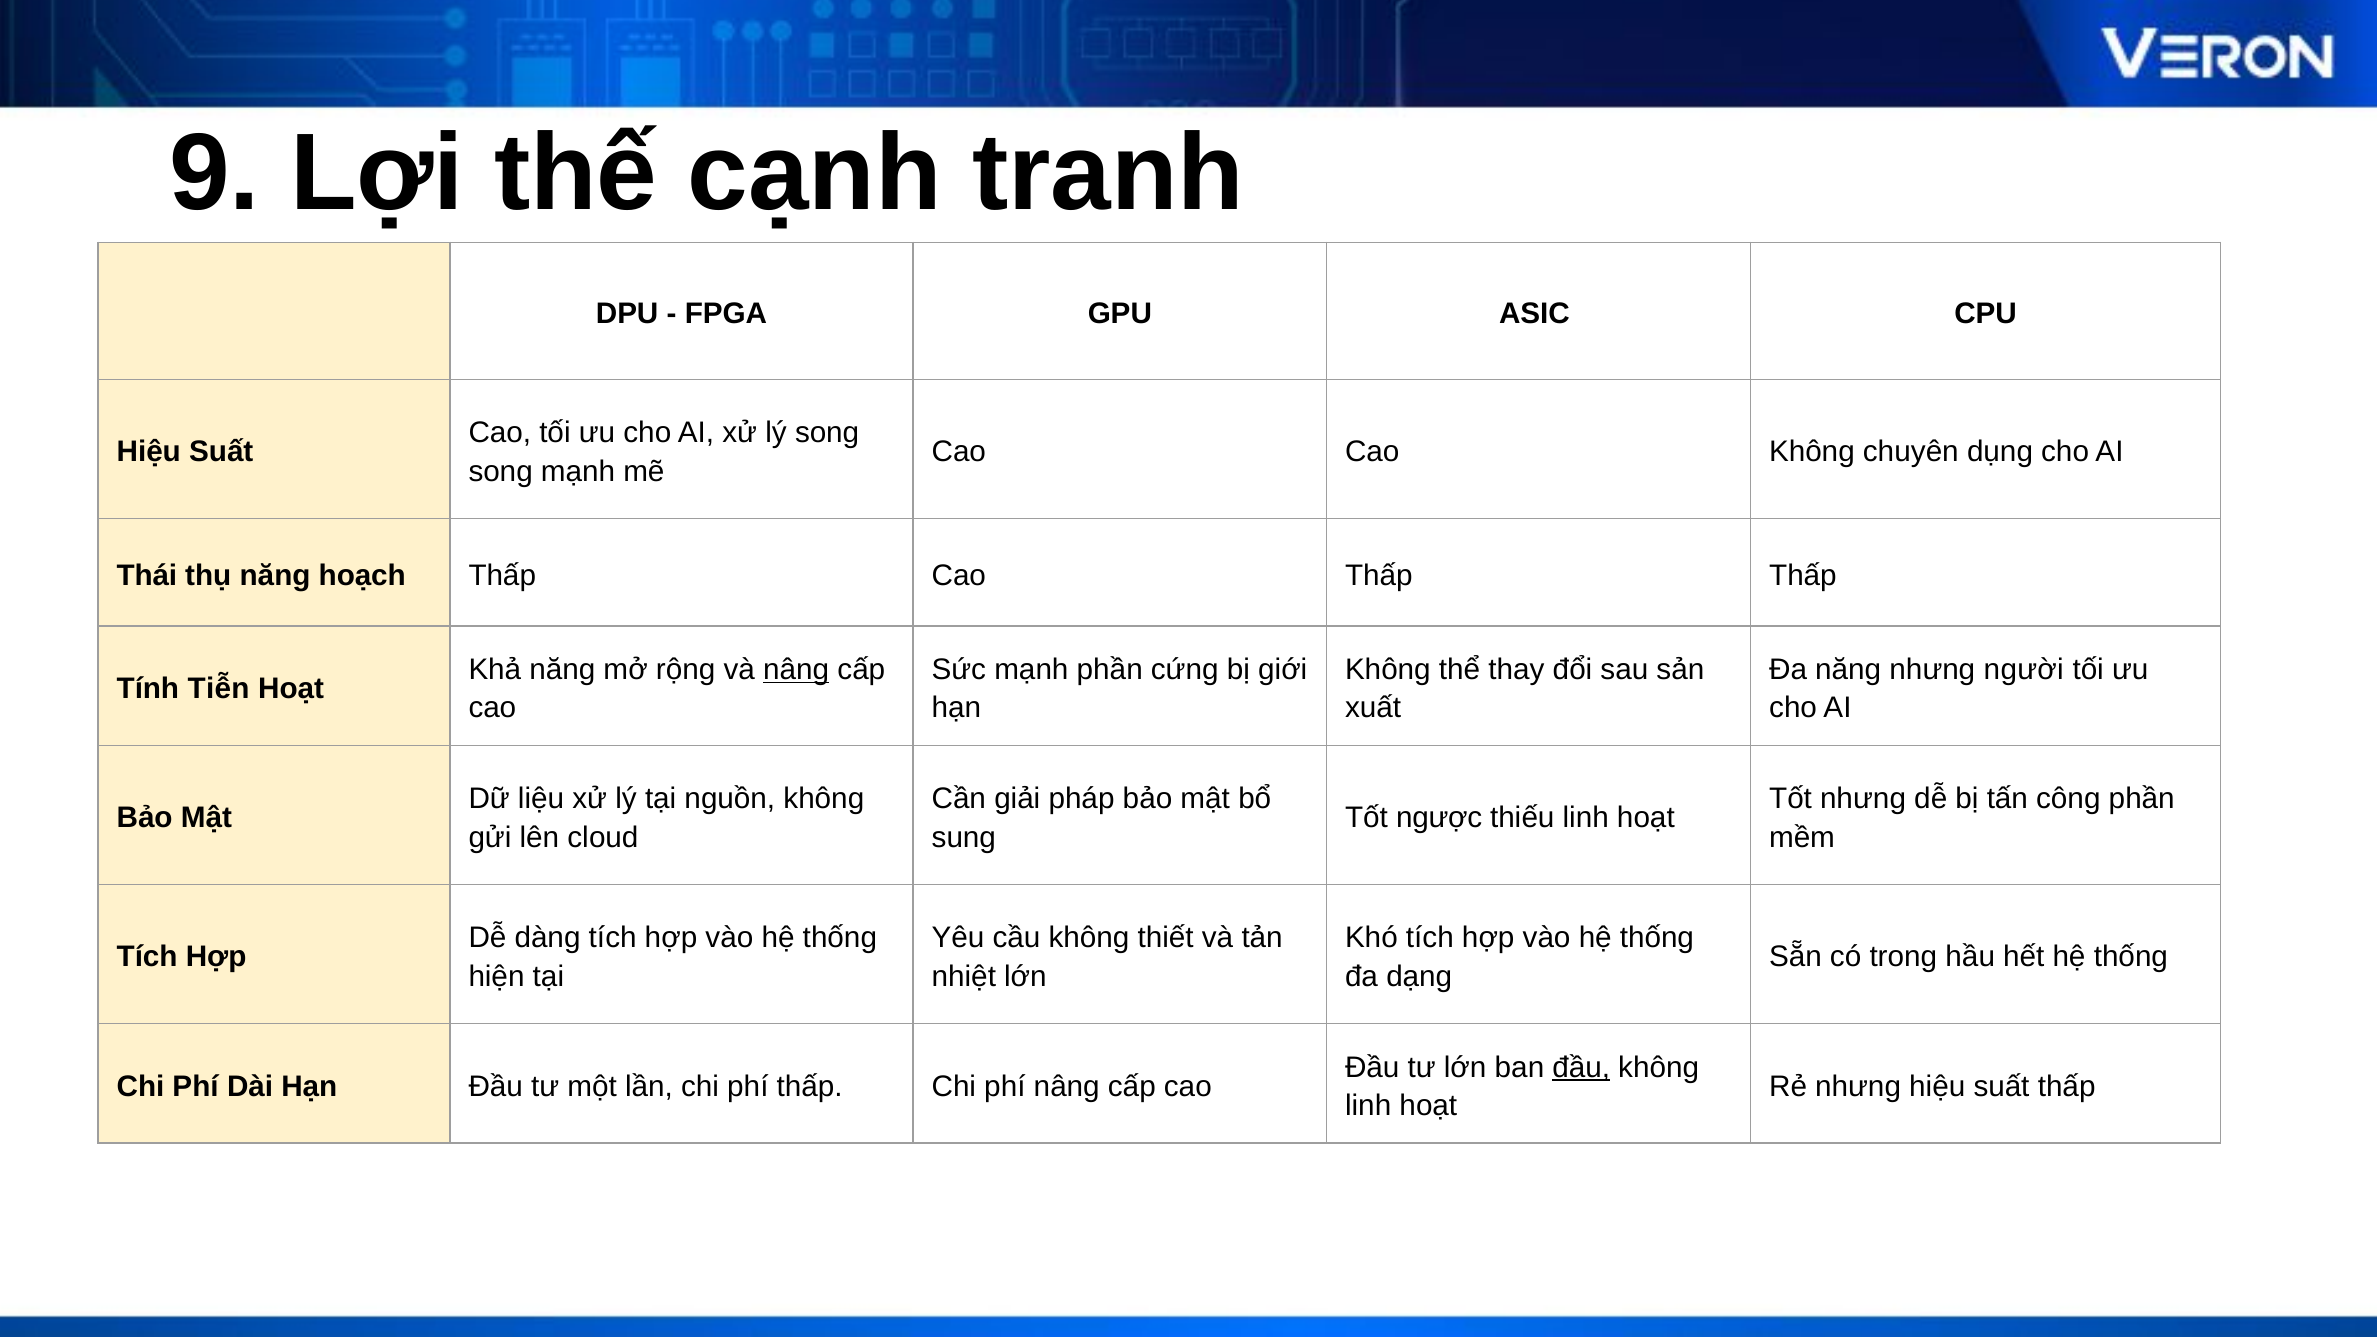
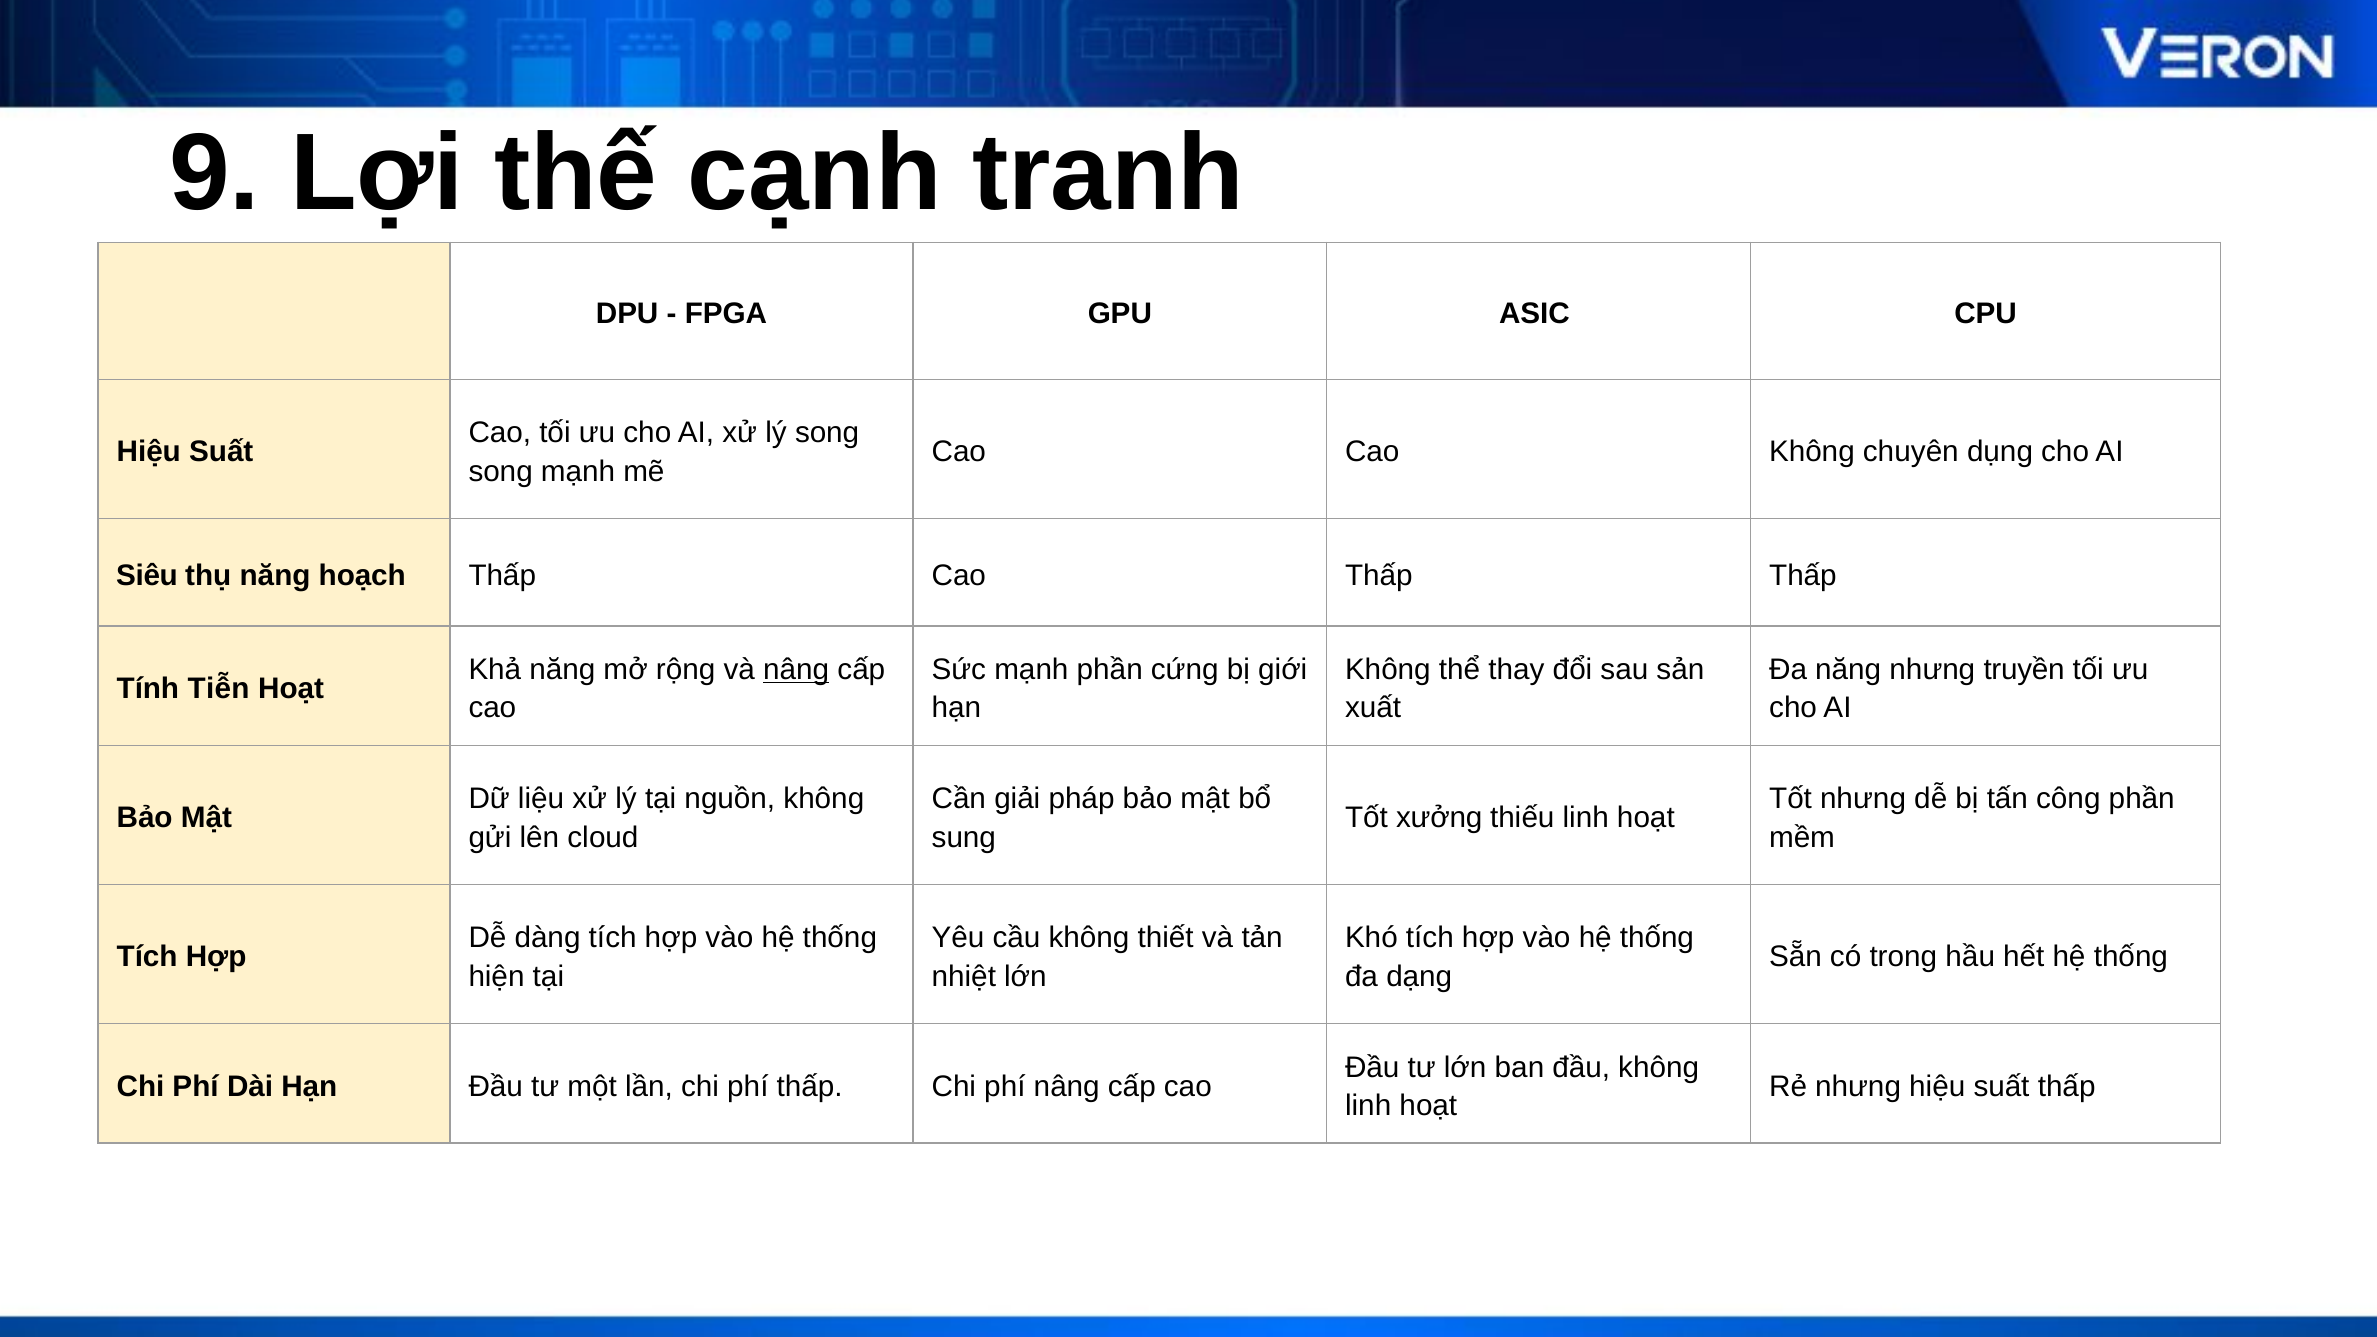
Thái: Thái -> Siêu
người: người -> truyền
ngược: ngược -> xưởng
đầu at (1581, 1067) underline: present -> none
